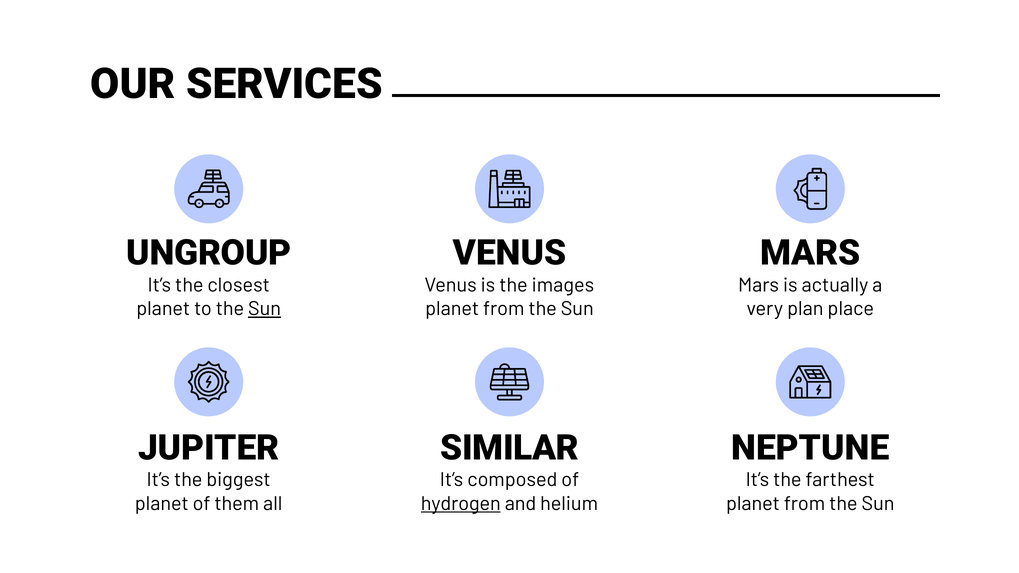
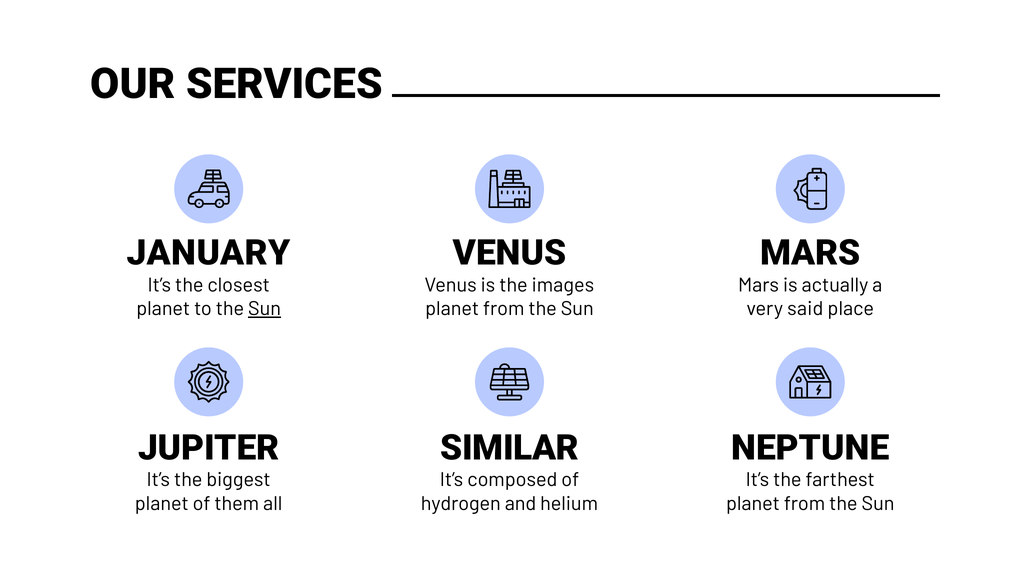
UNGROUP: UNGROUP -> JANUARY
plan: plan -> said
hydrogen underline: present -> none
